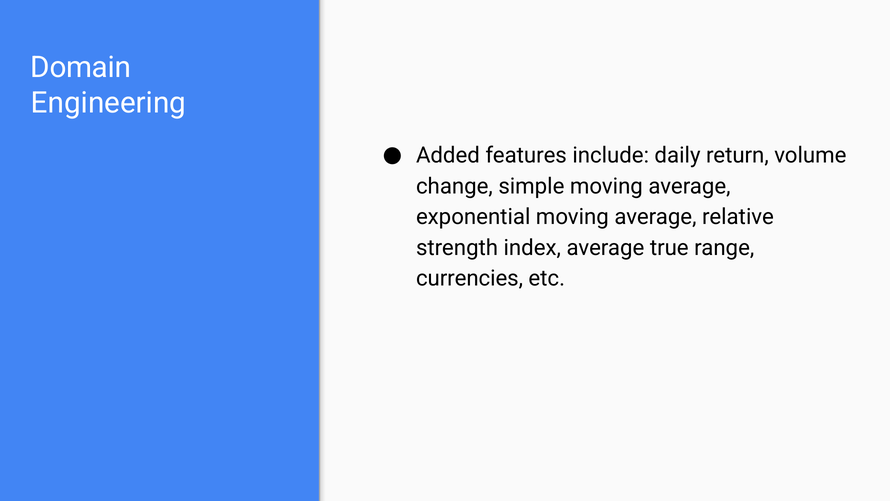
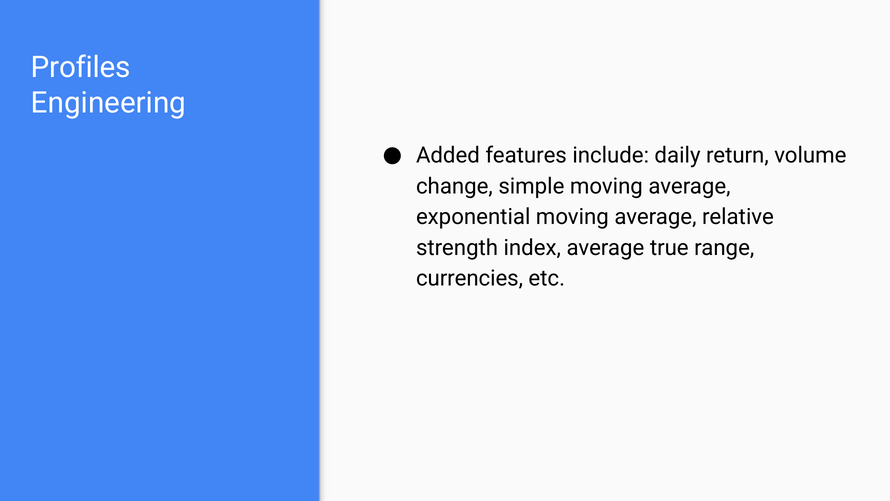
Domain: Domain -> Profiles
